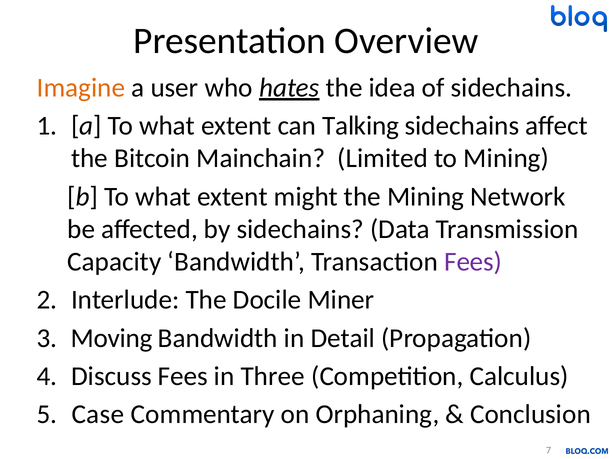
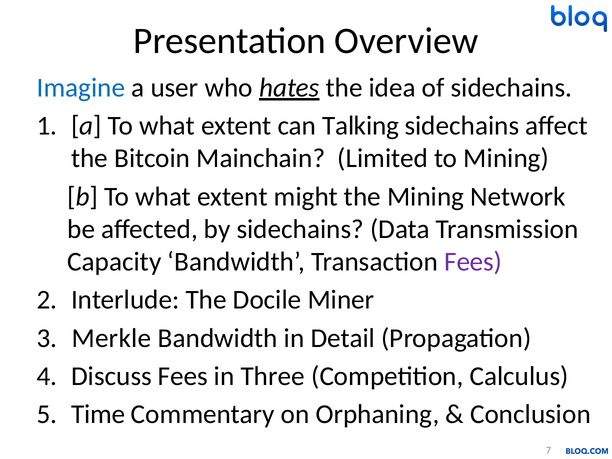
Imagine colour: orange -> blue
Moving: Moving -> Merkle
Case: Case -> Time
